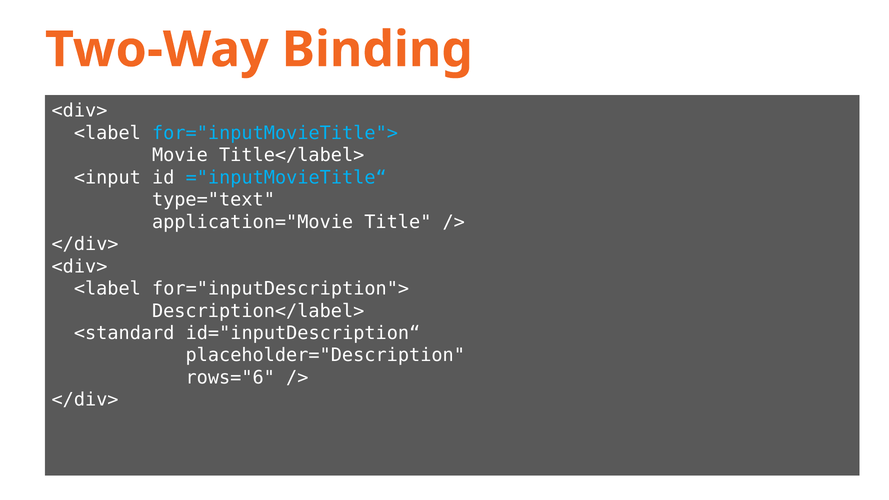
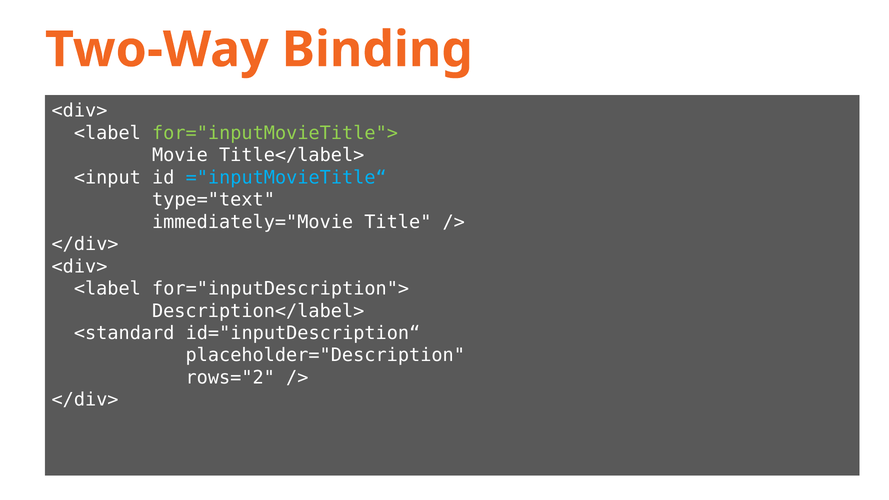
for="inputMovieTitle"> colour: light blue -> light green
application="Movie: application="Movie -> immediately="Movie
rows="6: rows="6 -> rows="2
